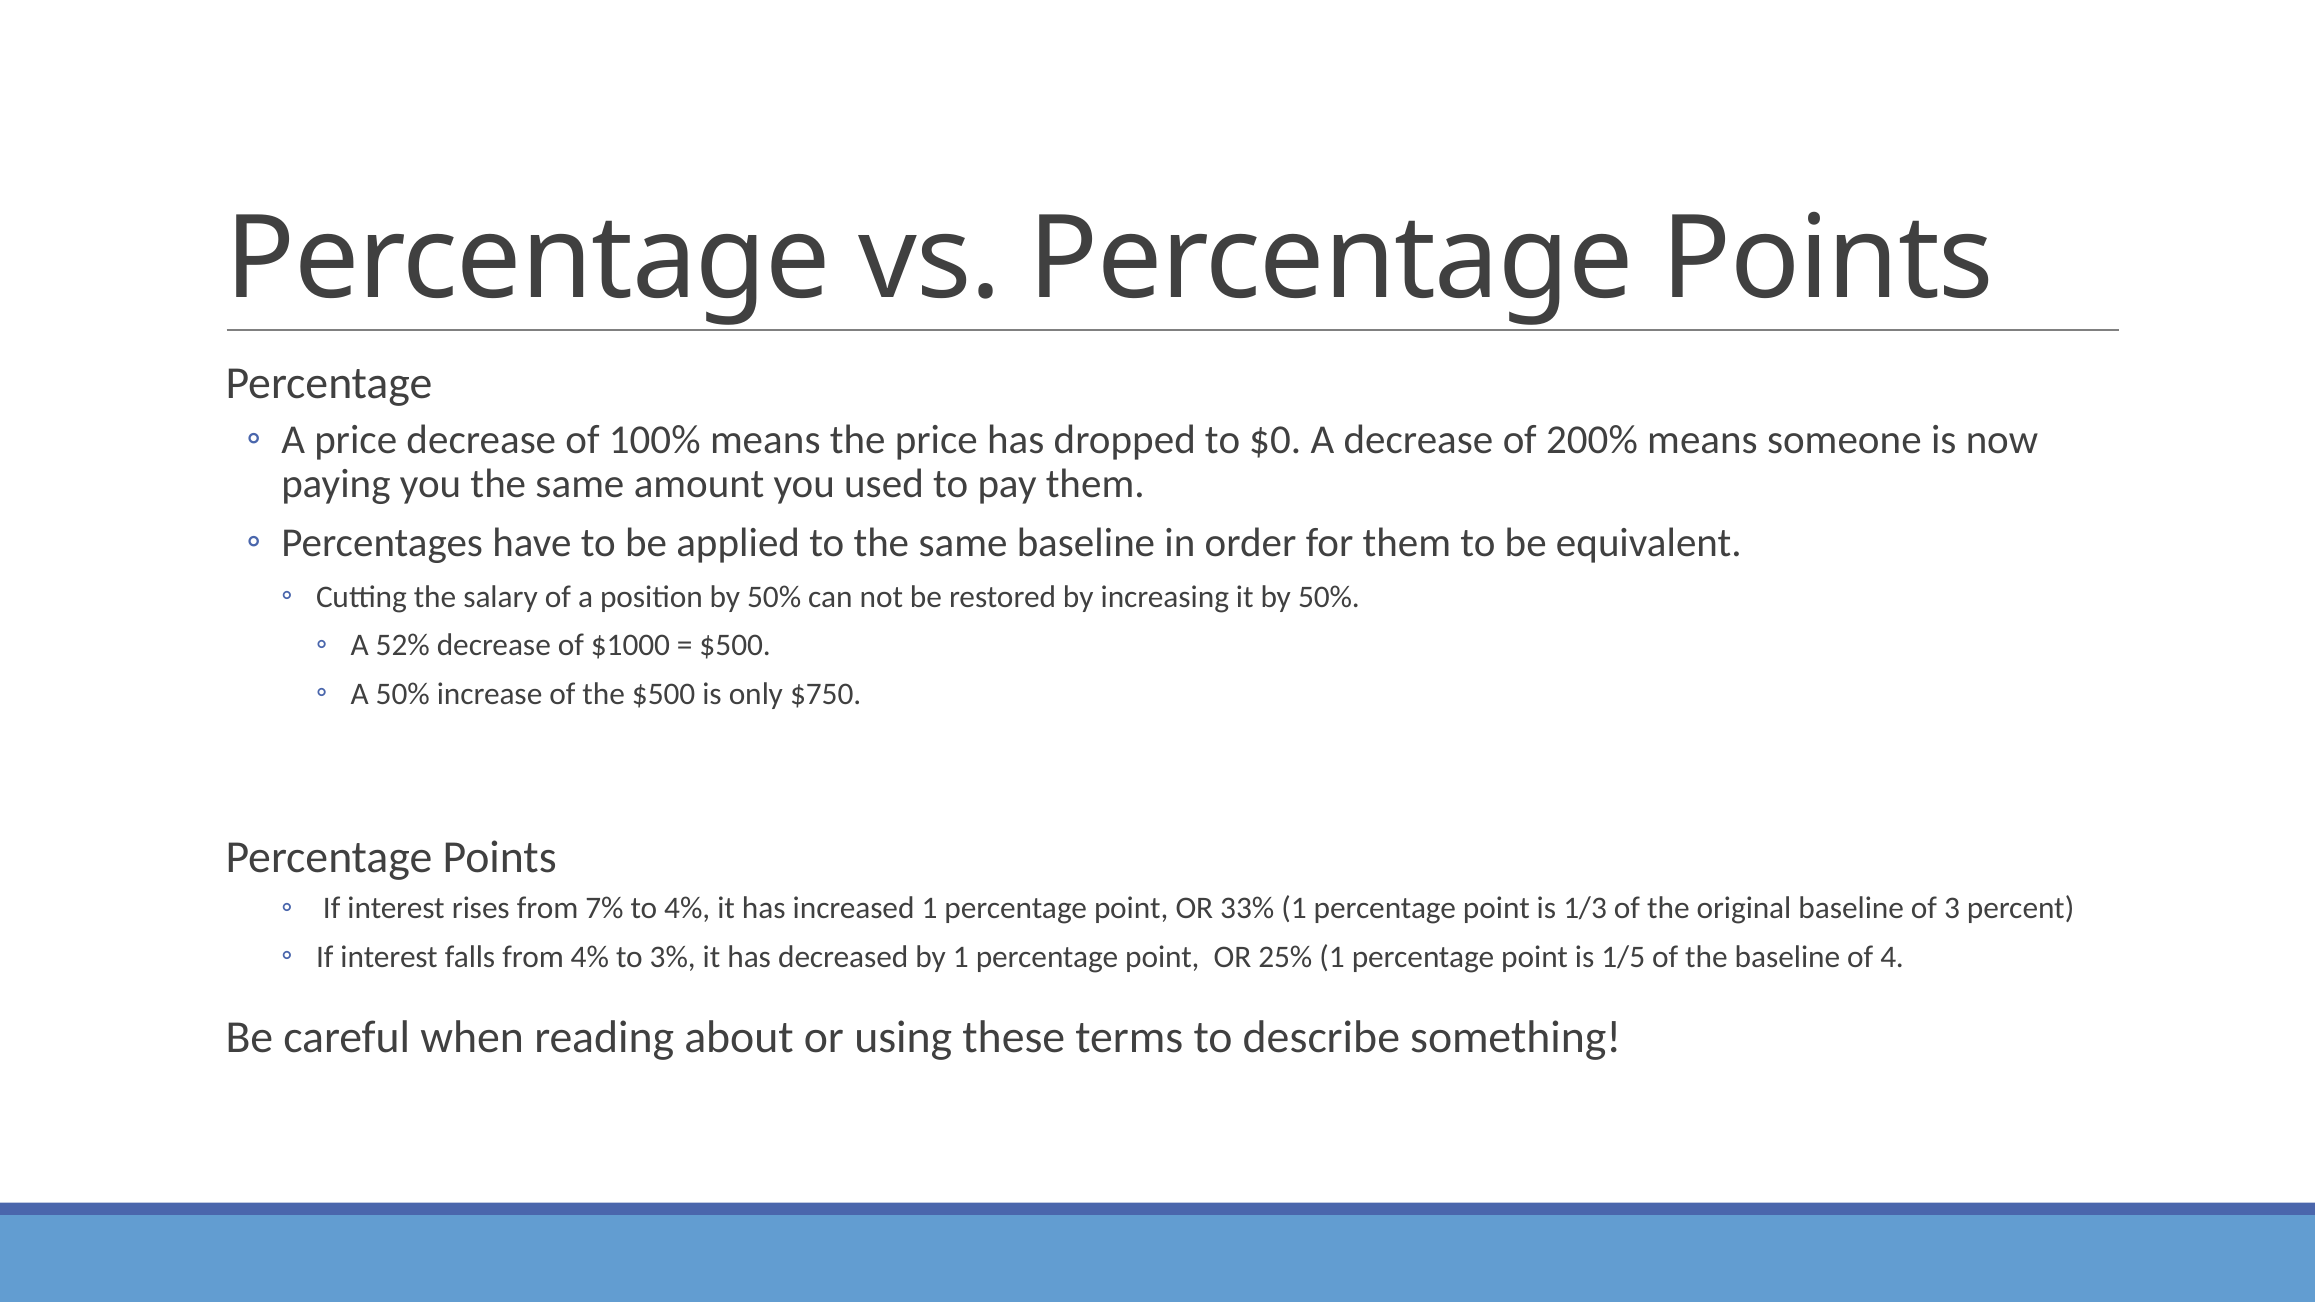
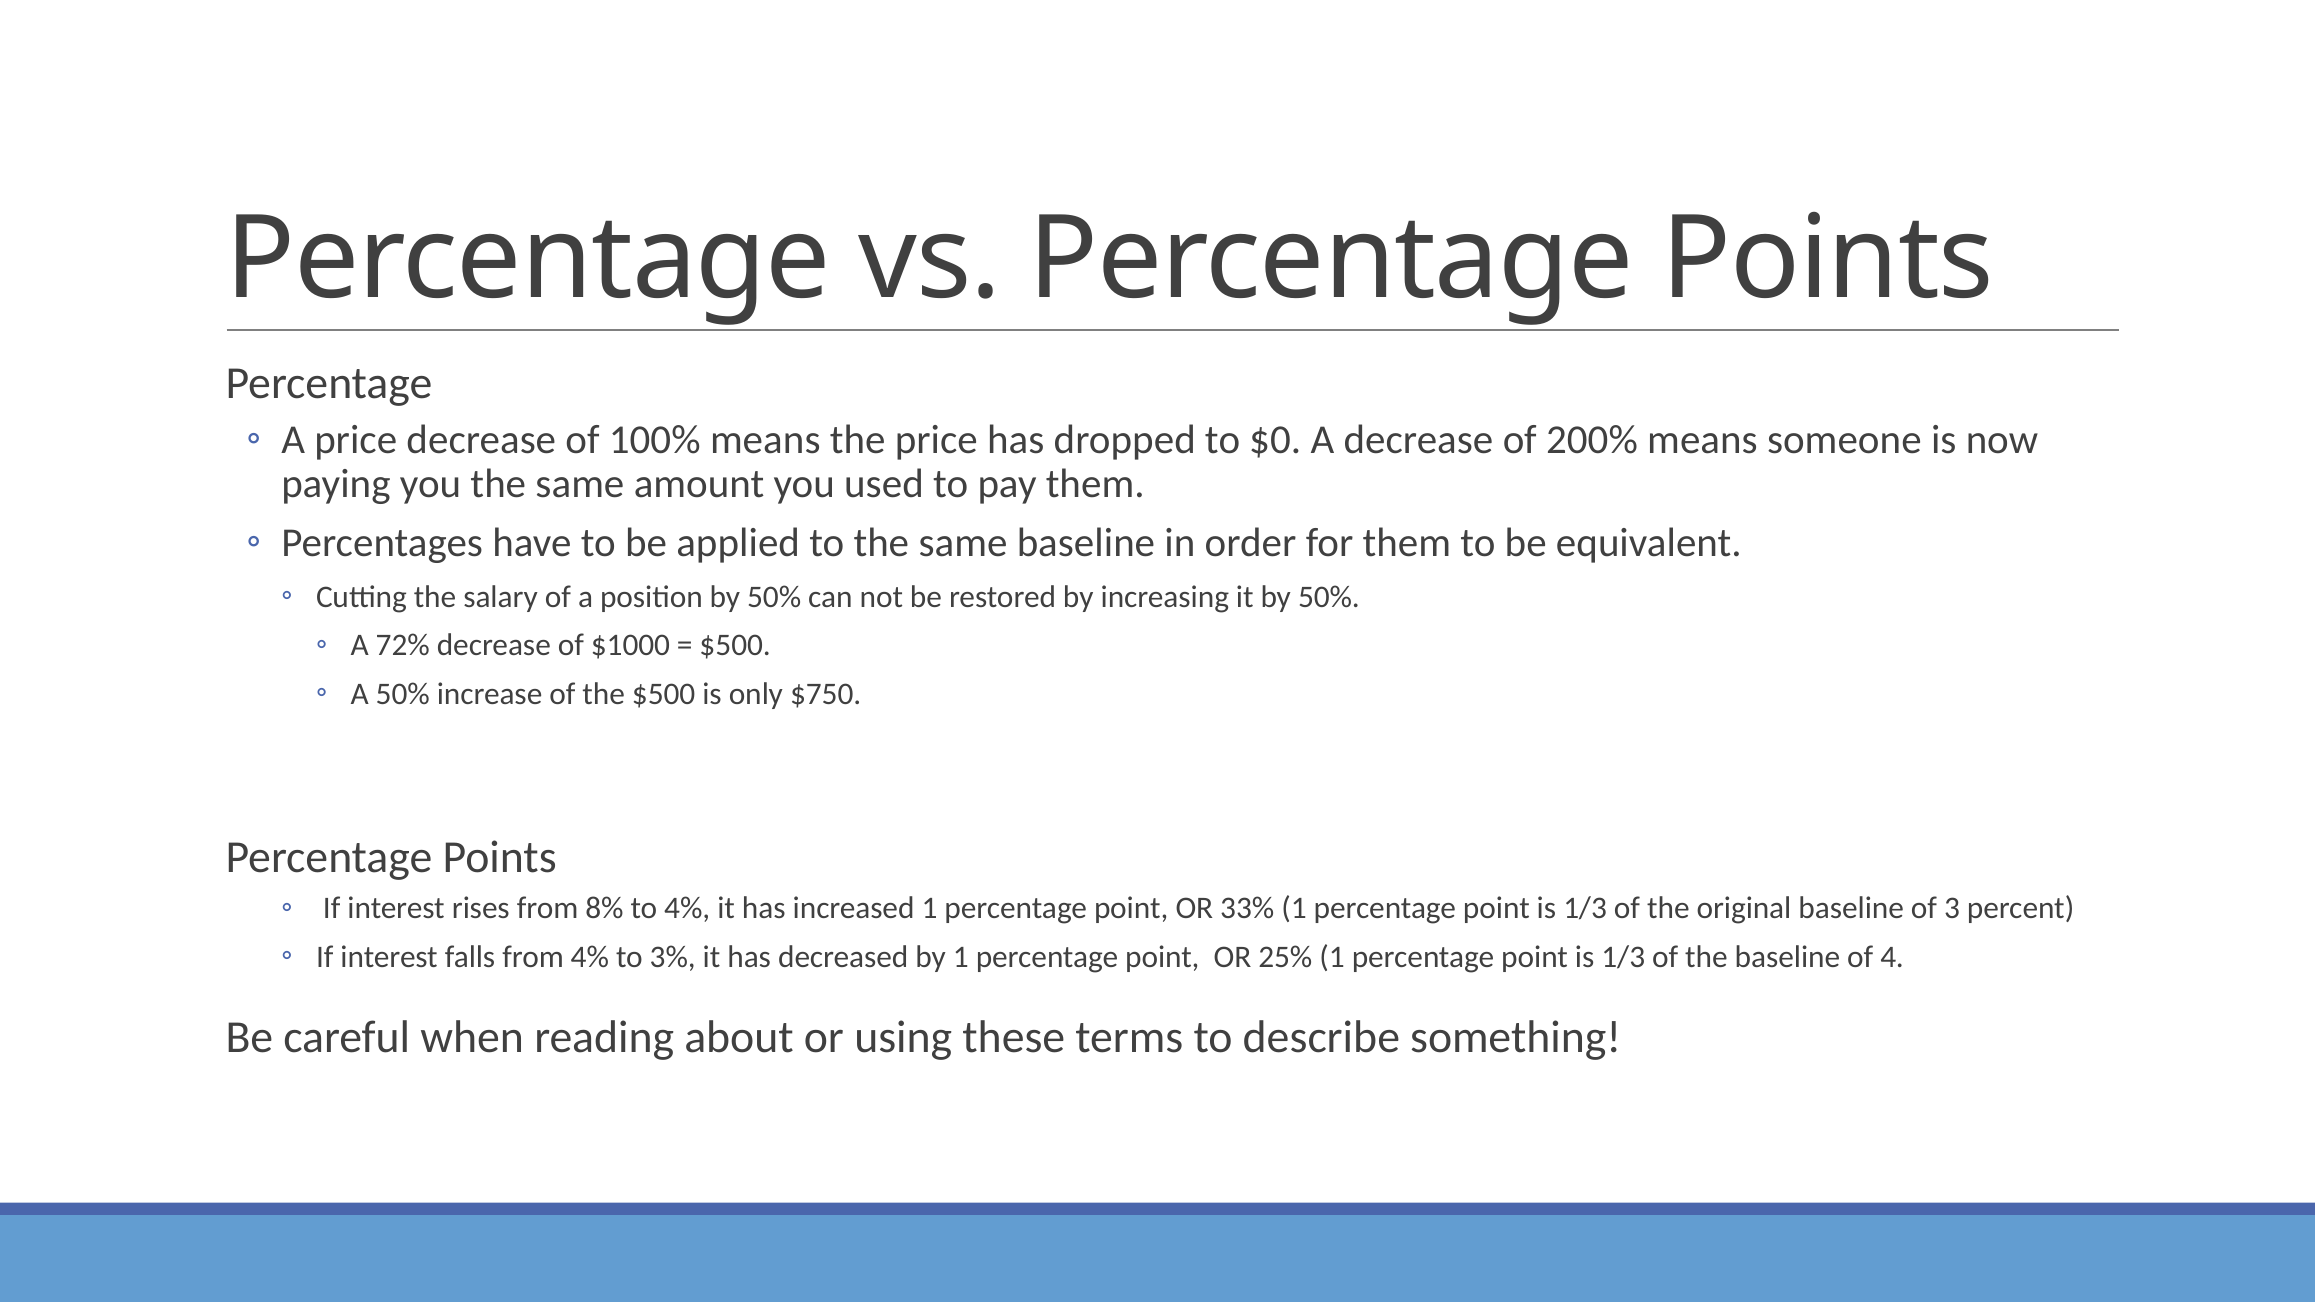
52%: 52% -> 72%
7%: 7% -> 8%
1/5 at (1623, 957): 1/5 -> 1/3
